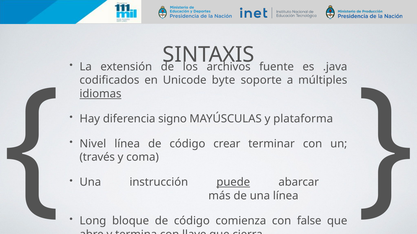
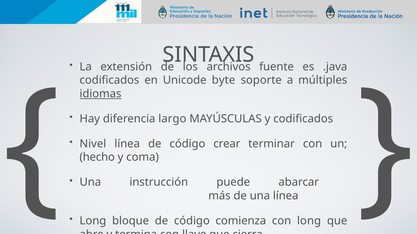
signo: signo -> largo
y plataforma: plataforma -> codificados
través: través -> hecho
puede underline: present -> none
con false: false -> long
